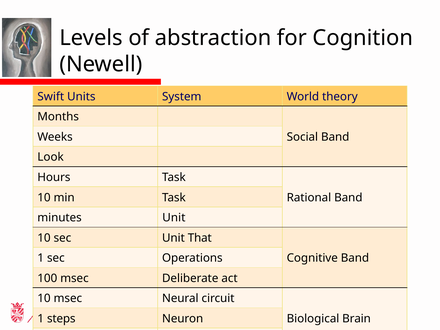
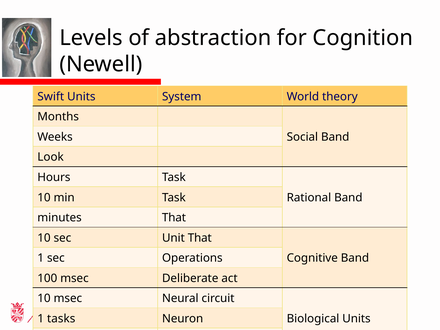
minutes Unit: Unit -> That
steps: steps -> tasks
Biological Brain: Brain -> Units
